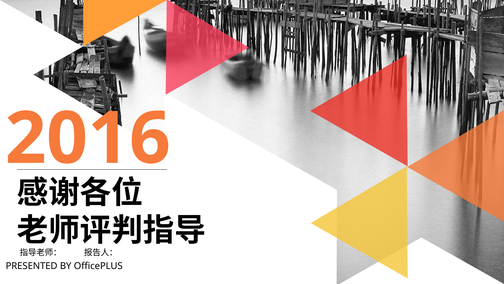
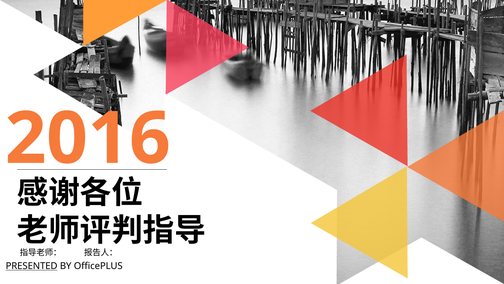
PRESENTED underline: none -> present
